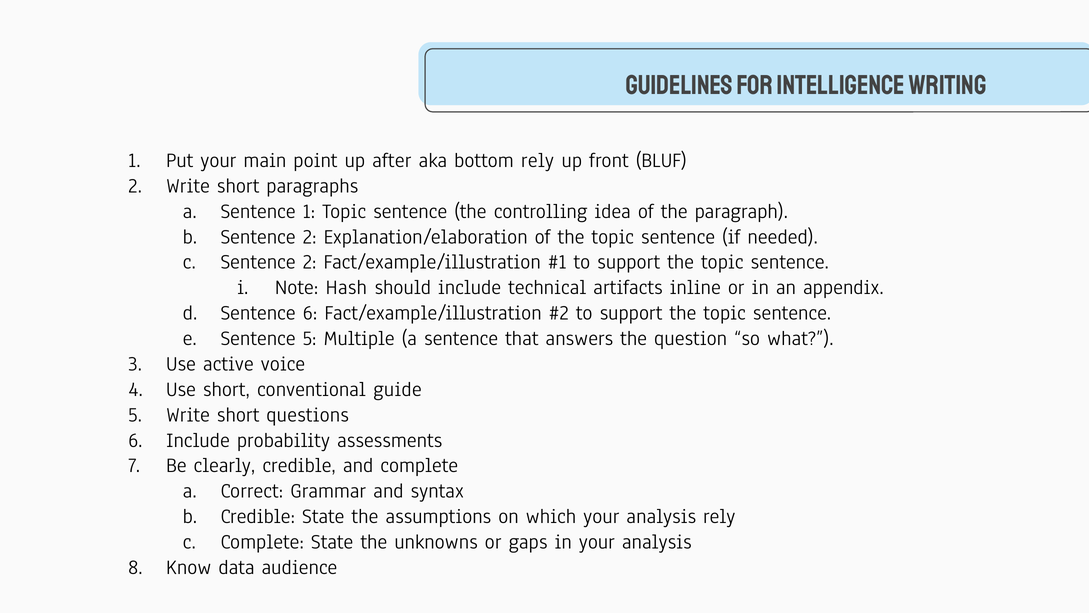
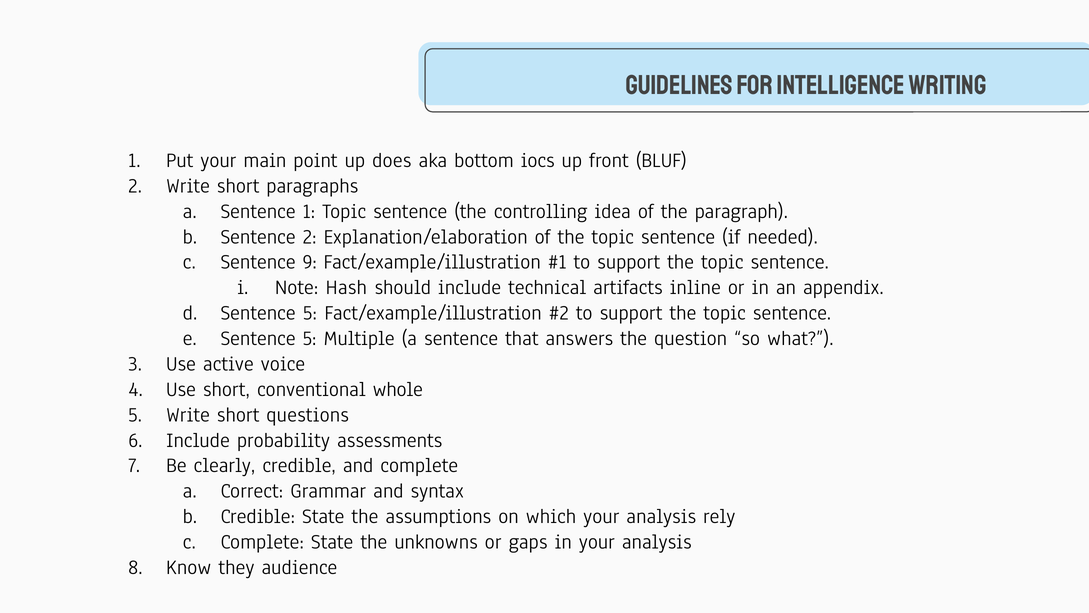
after: after -> does
bottom rely: rely -> iocs
2 at (310, 262): 2 -> 9
6 at (310, 313): 6 -> 5
guide: guide -> whole
data: data -> they
